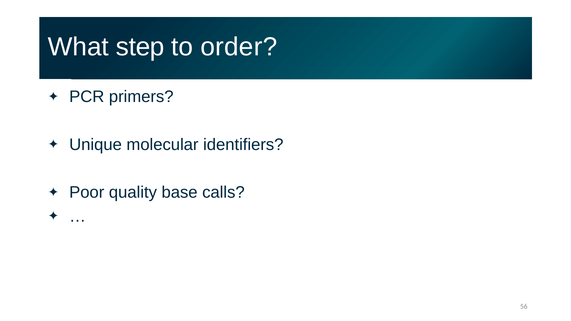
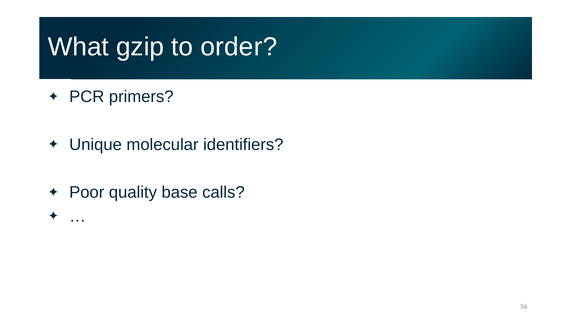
step: step -> gzip
